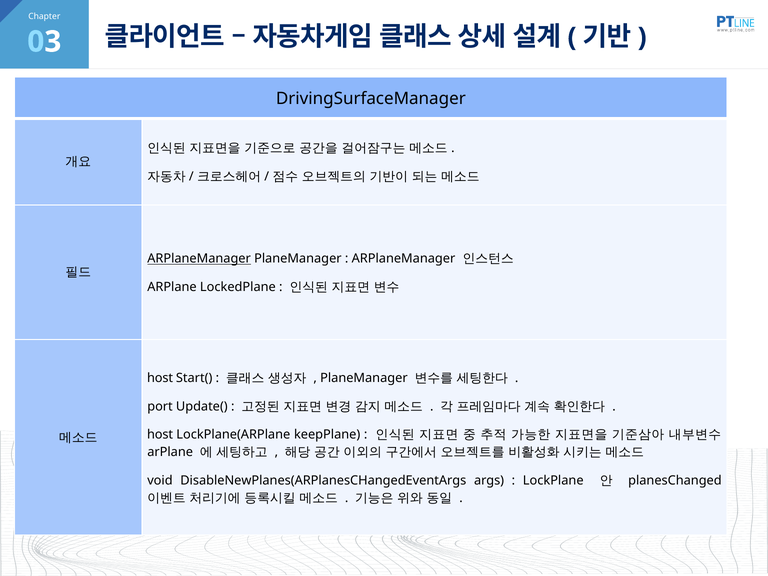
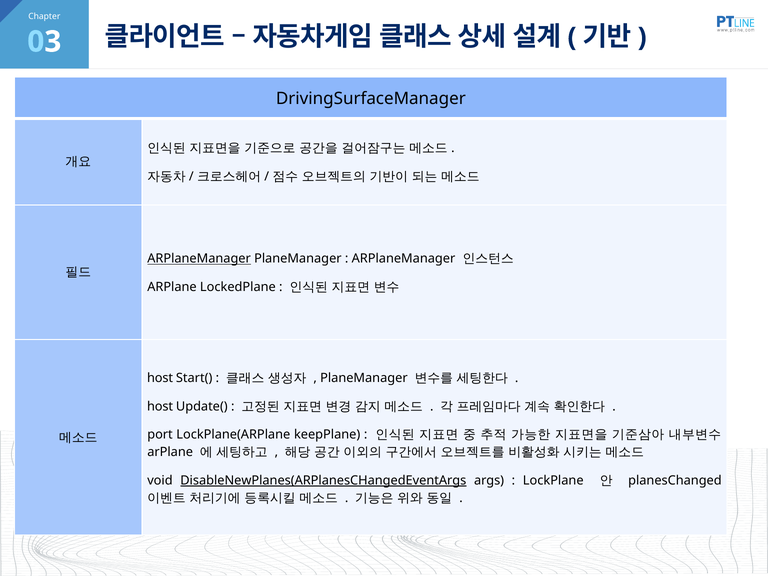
port at (160, 406): port -> host
host at (160, 435): host -> port
DisableNewPlanes(ARPlanesCHangedEventArgs underline: none -> present
